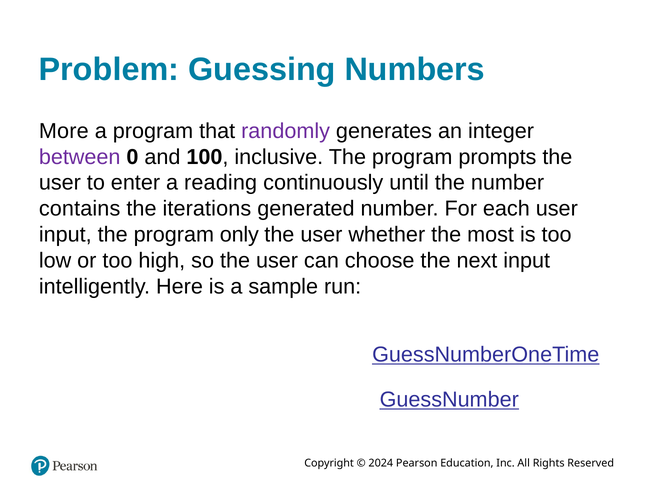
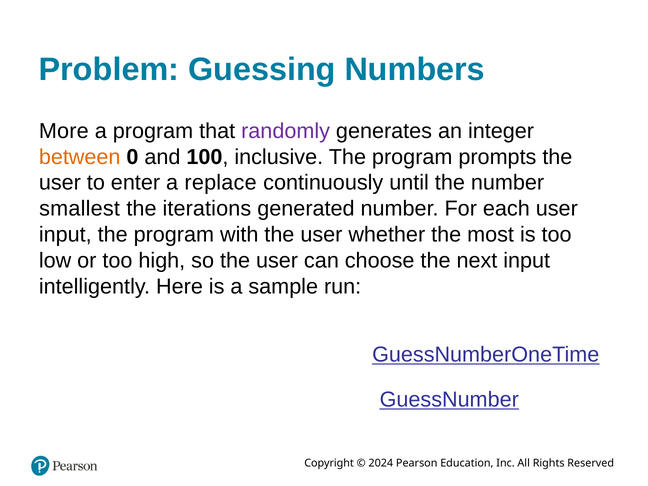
between colour: purple -> orange
reading: reading -> replace
contains: contains -> smallest
only: only -> with
